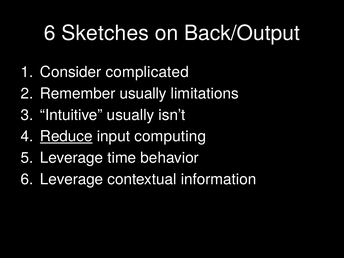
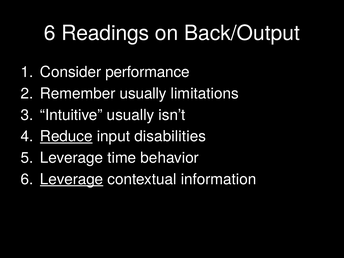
Sketches: Sketches -> Readings
complicated: complicated -> performance
computing: computing -> disabilities
Leverage at (72, 179) underline: none -> present
